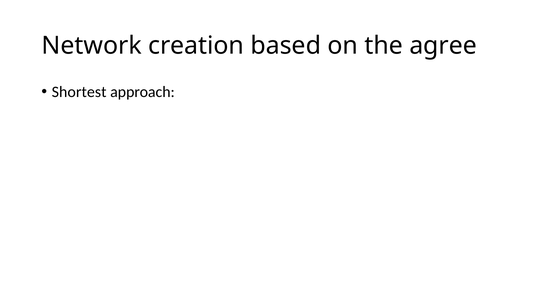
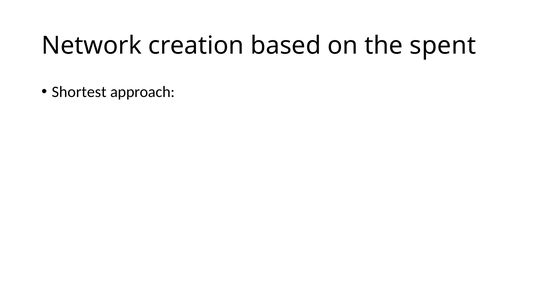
agree: agree -> spent
